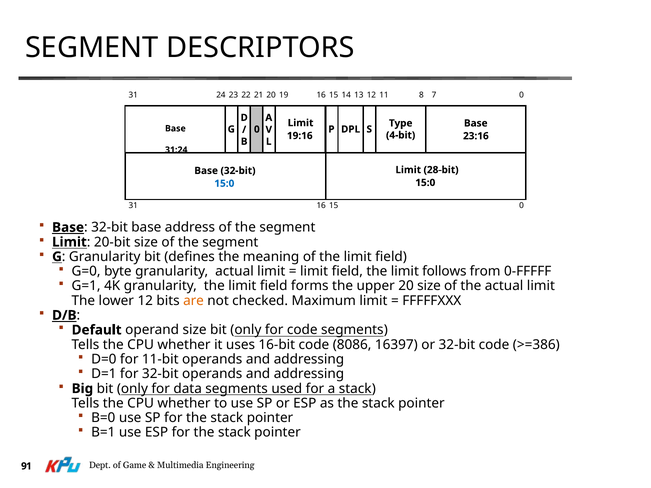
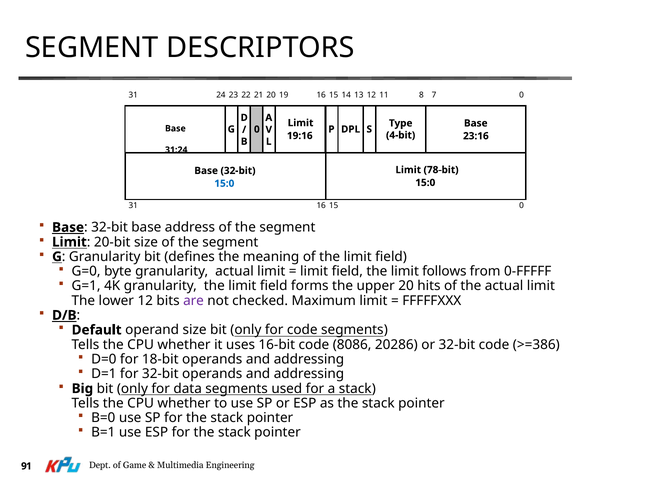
28-bit: 28-bit -> 78-bit
20 size: size -> hits
are colour: orange -> purple
16397: 16397 -> 20286
11-bit: 11-bit -> 18-bit
